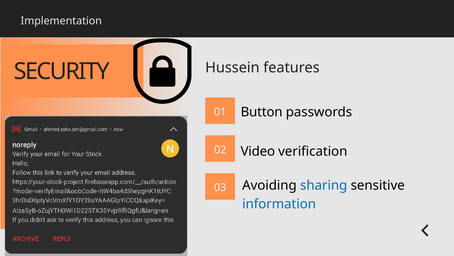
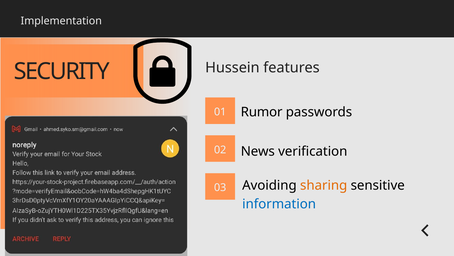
Button: Button -> Rumor
Video: Video -> News
sharing colour: blue -> orange
